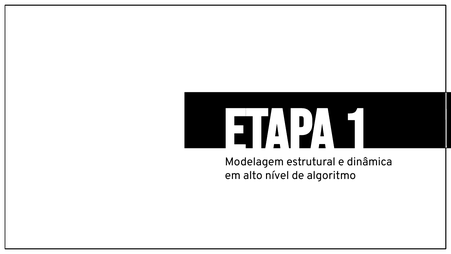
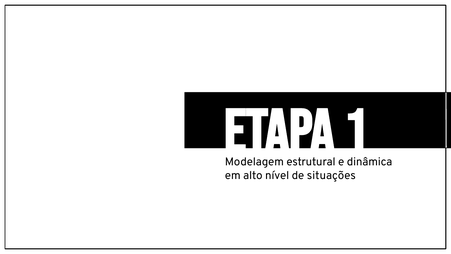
algoritmo: algoritmo -> situações
